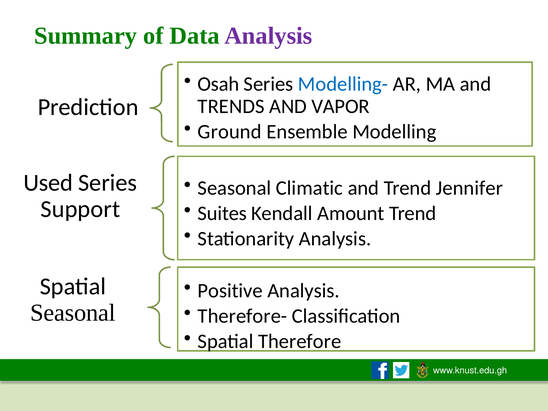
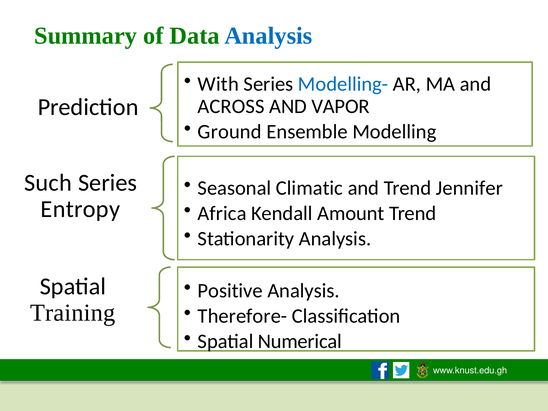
Analysis at (268, 36) colour: purple -> blue
Osah: Osah -> With
TRENDS: TRENDS -> ACROSS
Used: Used -> Such
Support: Support -> Entropy
Suites: Suites -> Africa
Seasonal at (73, 313): Seasonal -> Training
Therefore: Therefore -> Numerical
